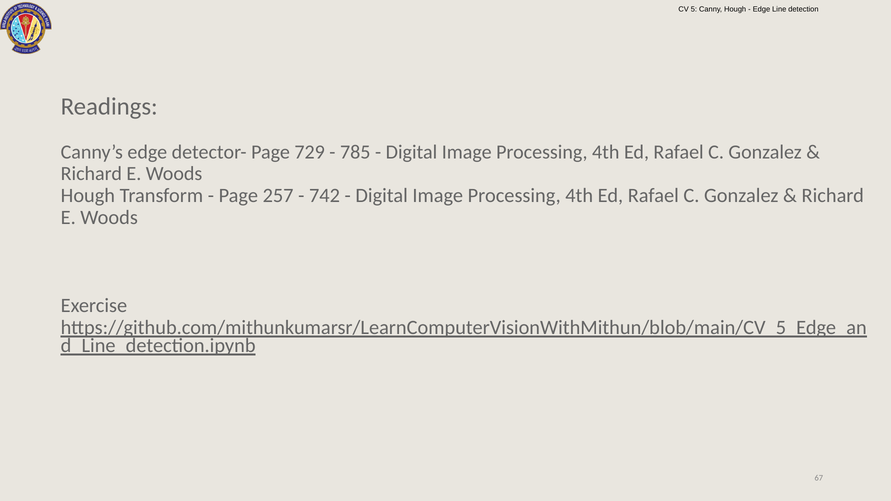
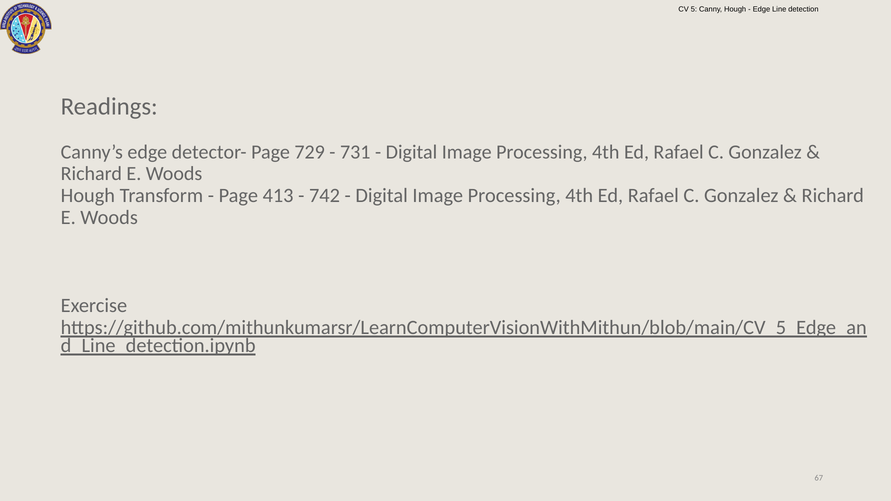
785: 785 -> 731
257: 257 -> 413
